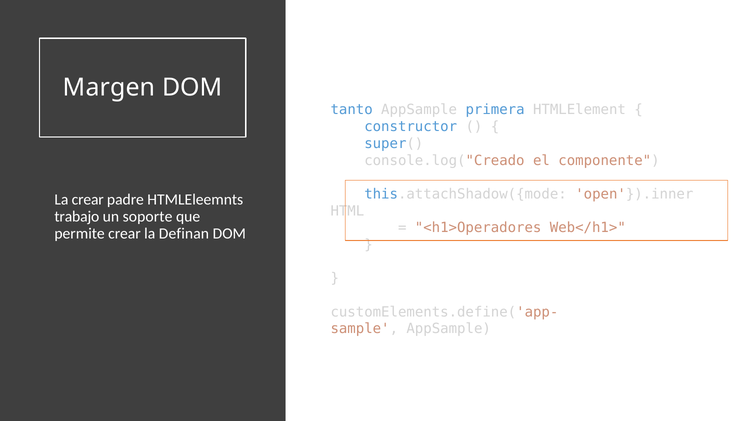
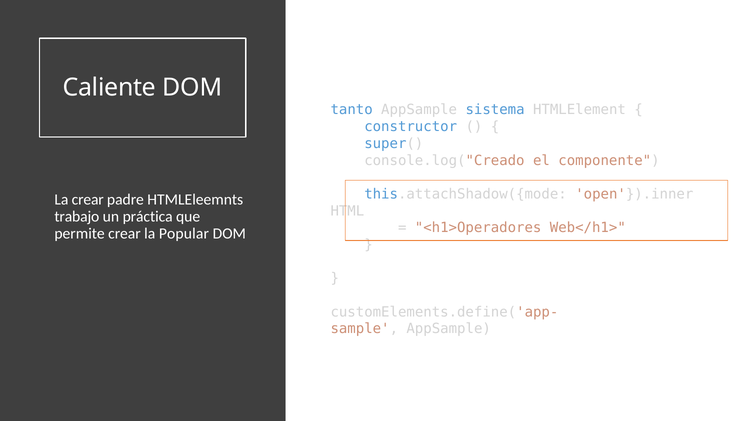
Margen: Margen -> Caliente
primera: primera -> sistema
soporte: soporte -> práctica
Definan: Definan -> Popular
